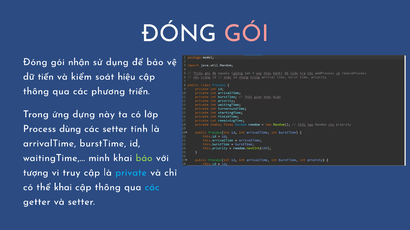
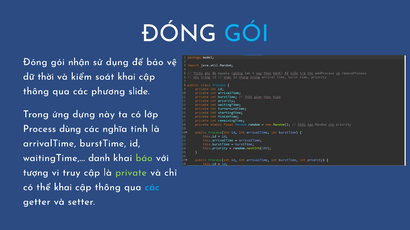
GÓI at (246, 34) colour: pink -> light blue
tiến: tiến -> thời
soát hiệu: hiệu -> khai
triển: triển -> slide
các setter: setter -> nghĩa
minh: minh -> danh
private colour: light blue -> light green
